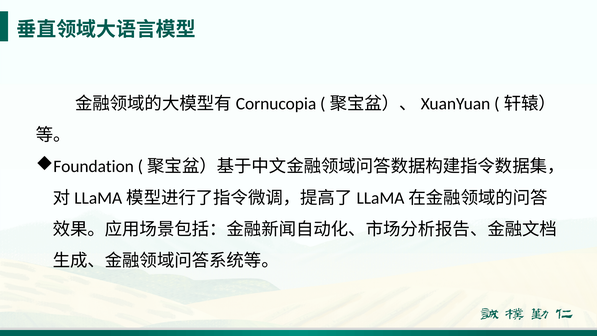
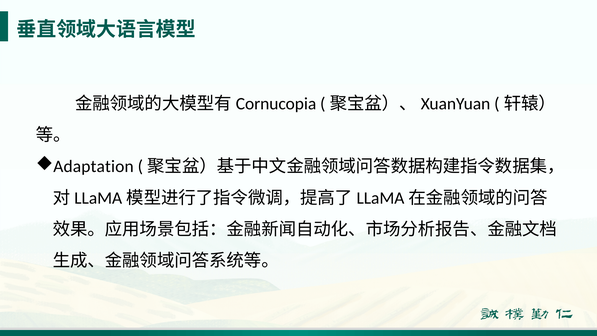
Foundation: Foundation -> Adaptation
